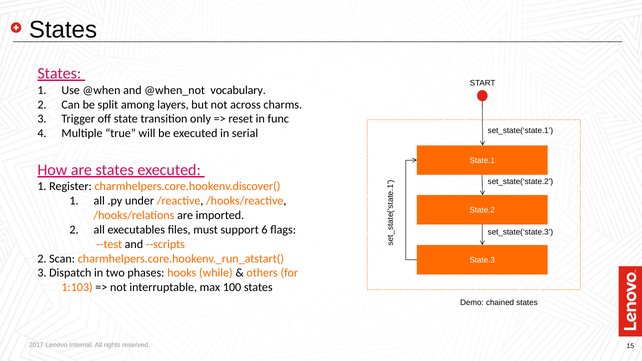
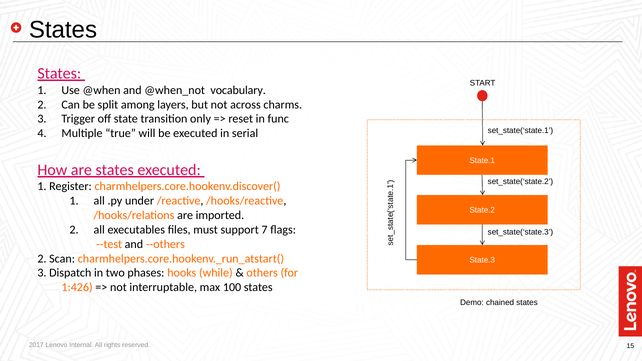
6: 6 -> 7
--scripts: --scripts -> --others
1:103: 1:103 -> 1:426
